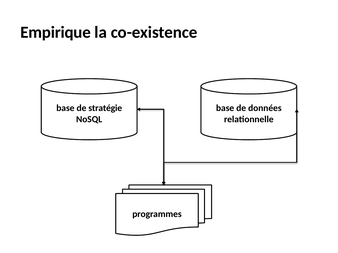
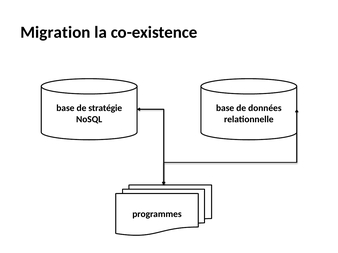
Empirique: Empirique -> Migration
